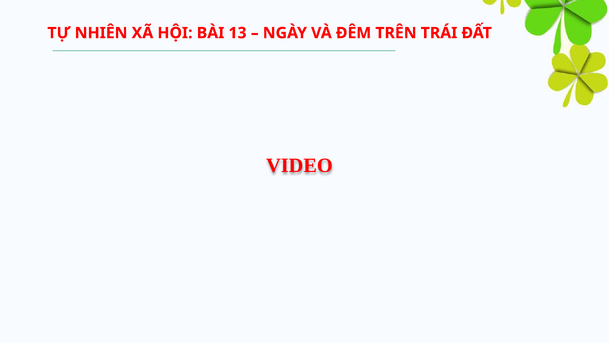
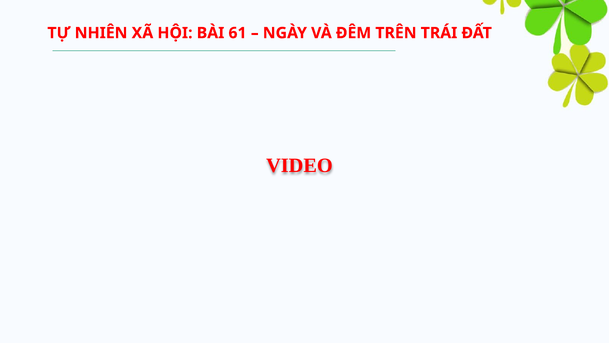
13: 13 -> 61
